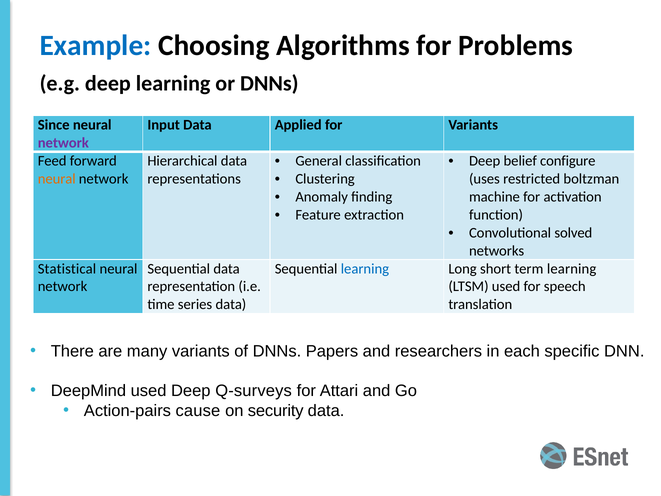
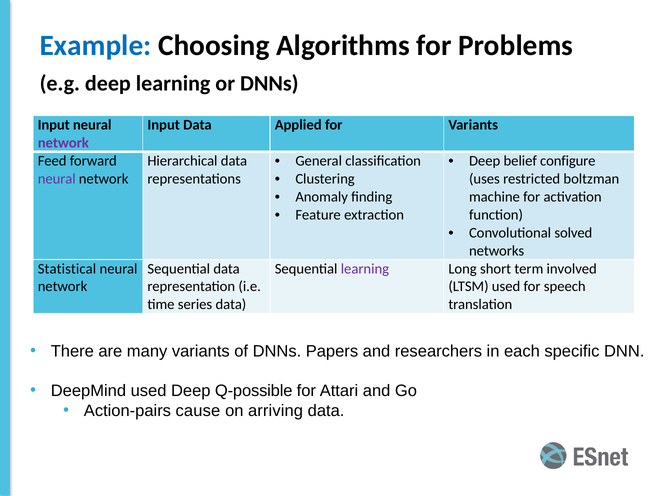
Since at (54, 125): Since -> Input
neural at (57, 179) colour: orange -> purple
learning at (365, 269) colour: blue -> purple
term learning: learning -> involved
Q-surveys: Q-surveys -> Q-possible
security: security -> arriving
